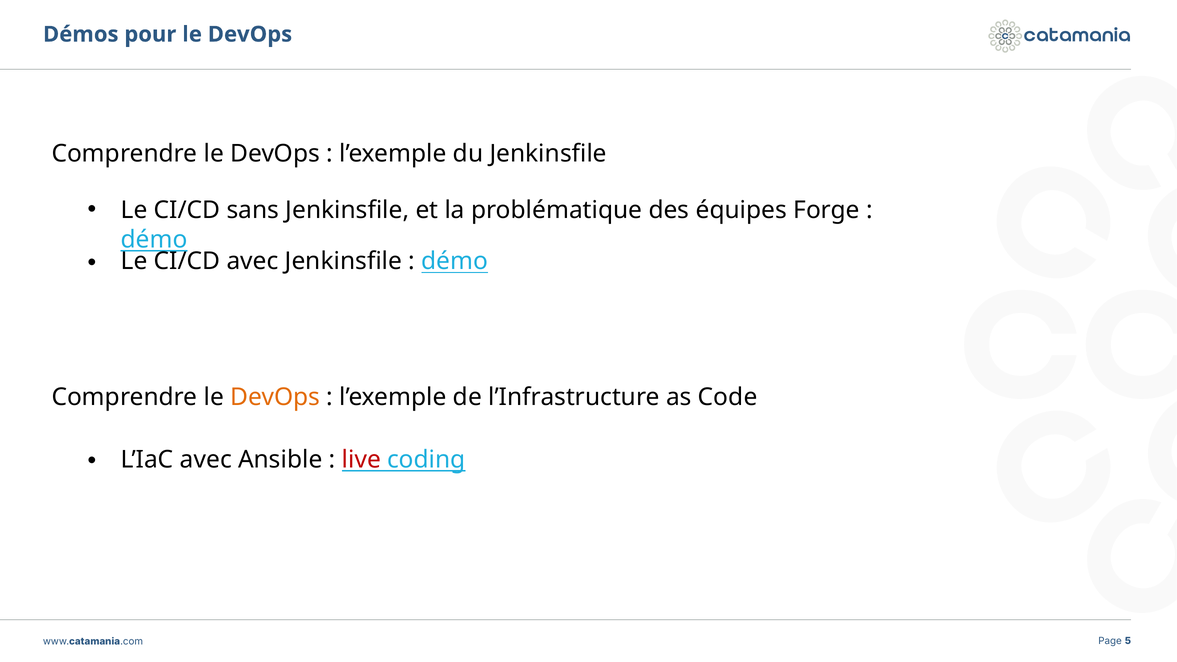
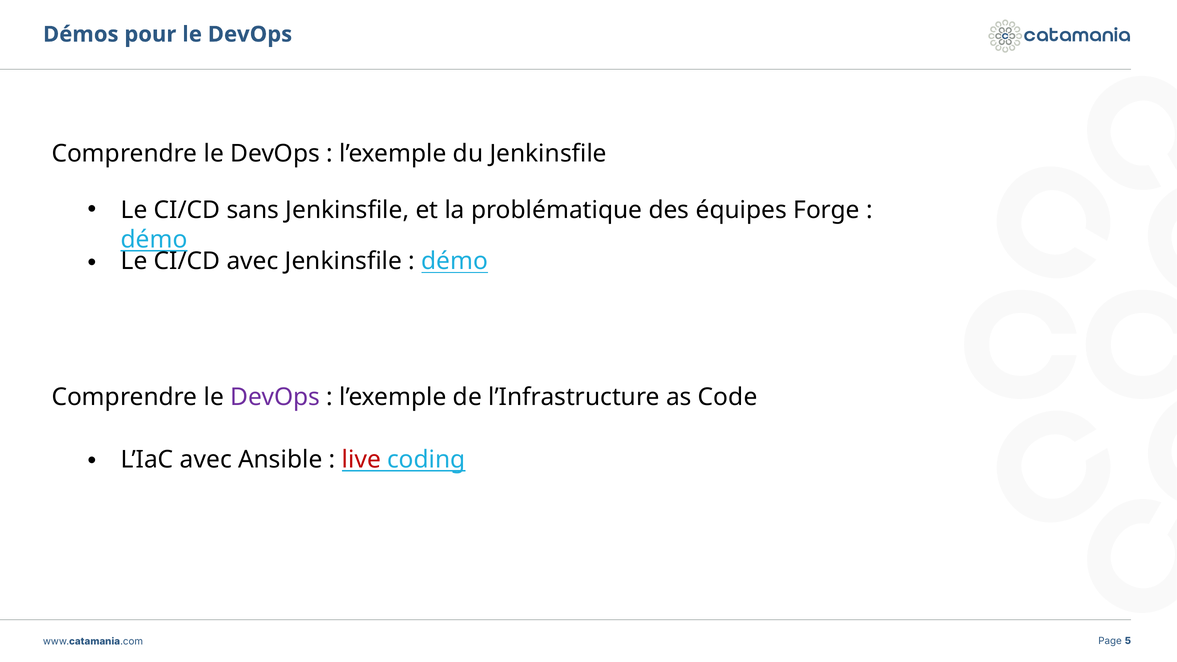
DevOps at (275, 397) colour: orange -> purple
